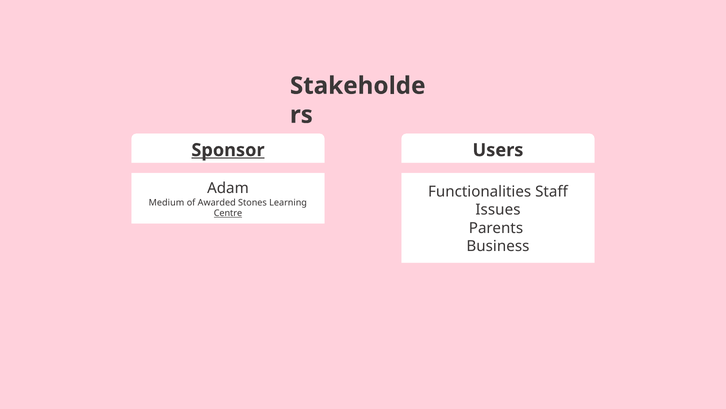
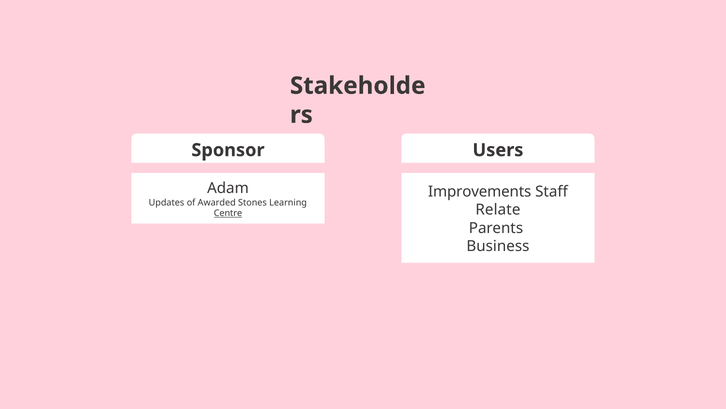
Sponsor underline: present -> none
Functionalities: Functionalities -> Improvements
Medium: Medium -> Updates
Issues: Issues -> Relate
